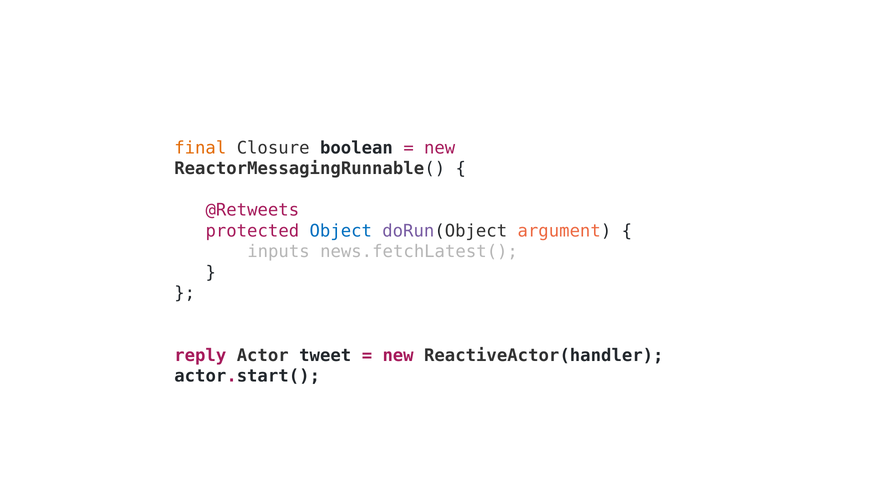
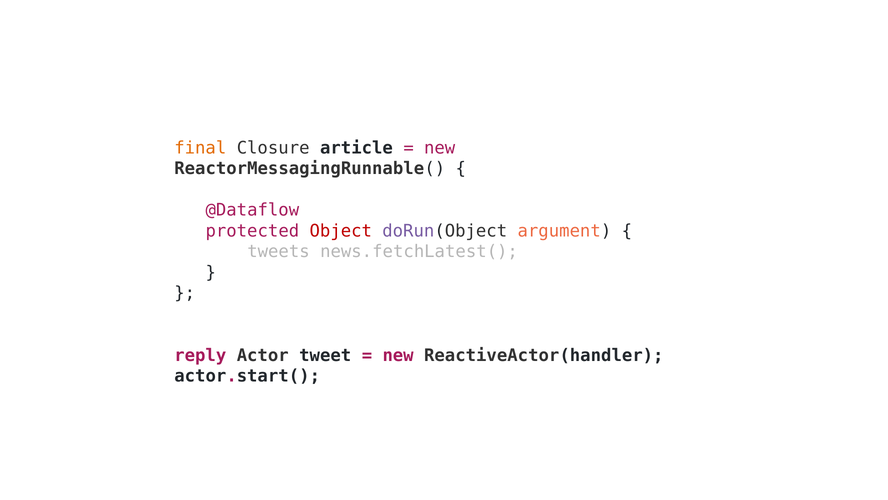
boolean: boolean -> article
@Retweets: @Retweets -> @Dataflow
Object colour: blue -> red
inputs: inputs -> tweets
